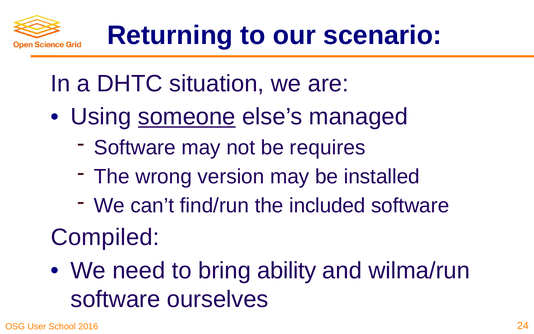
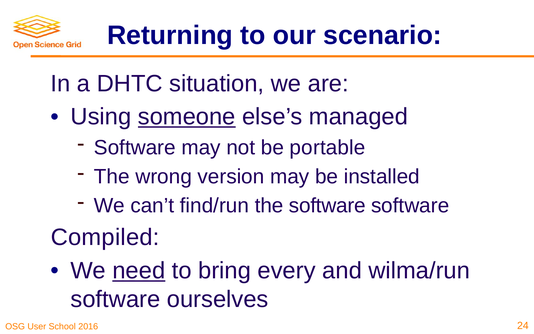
requires: requires -> portable
the included: included -> software
need underline: none -> present
ability: ability -> every
